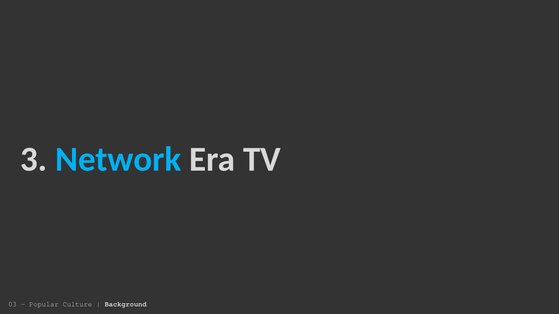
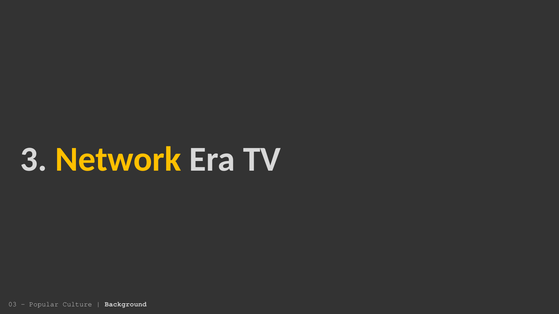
Network colour: light blue -> yellow
